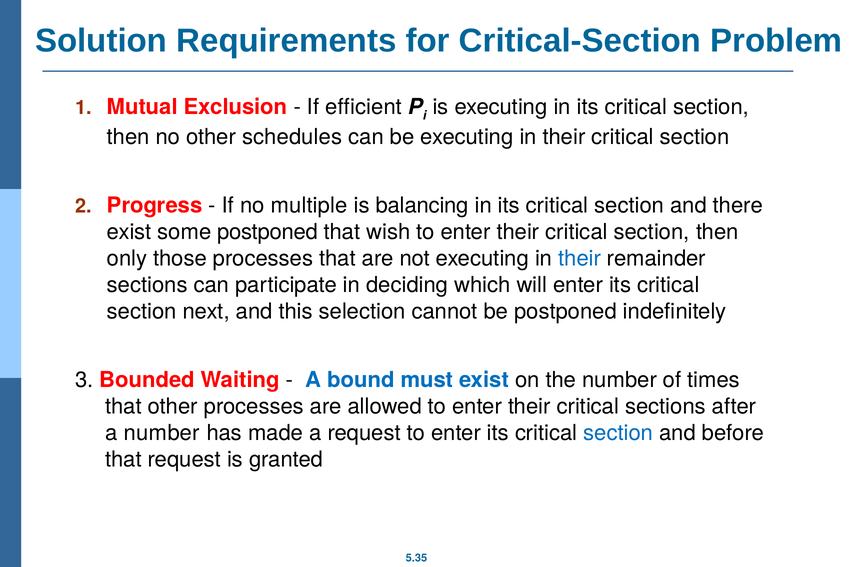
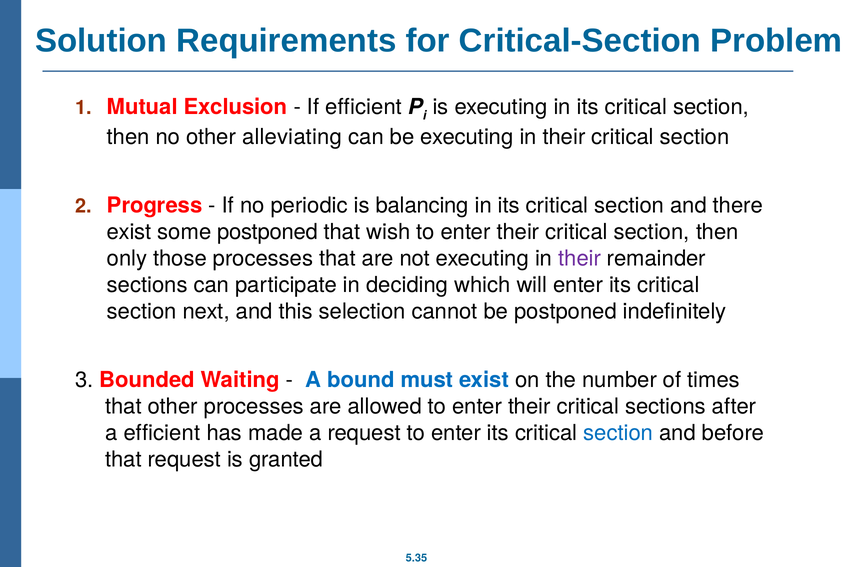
schedules: schedules -> alleviating
multiple: multiple -> periodic
their at (580, 258) colour: blue -> purple
a number: number -> efficient
